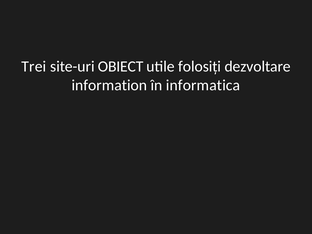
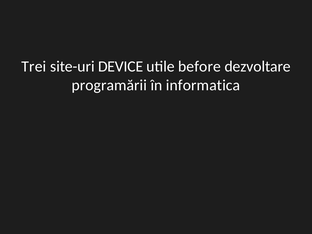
OBIECT: OBIECT -> DEVICE
folosiți: folosiți -> before
information: information -> programării
